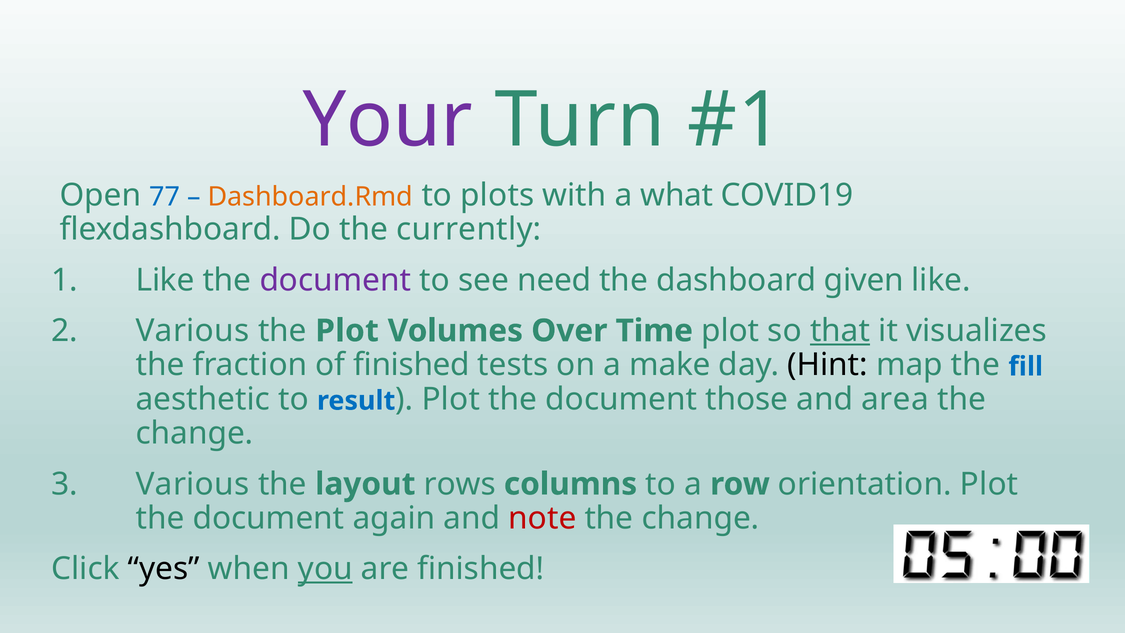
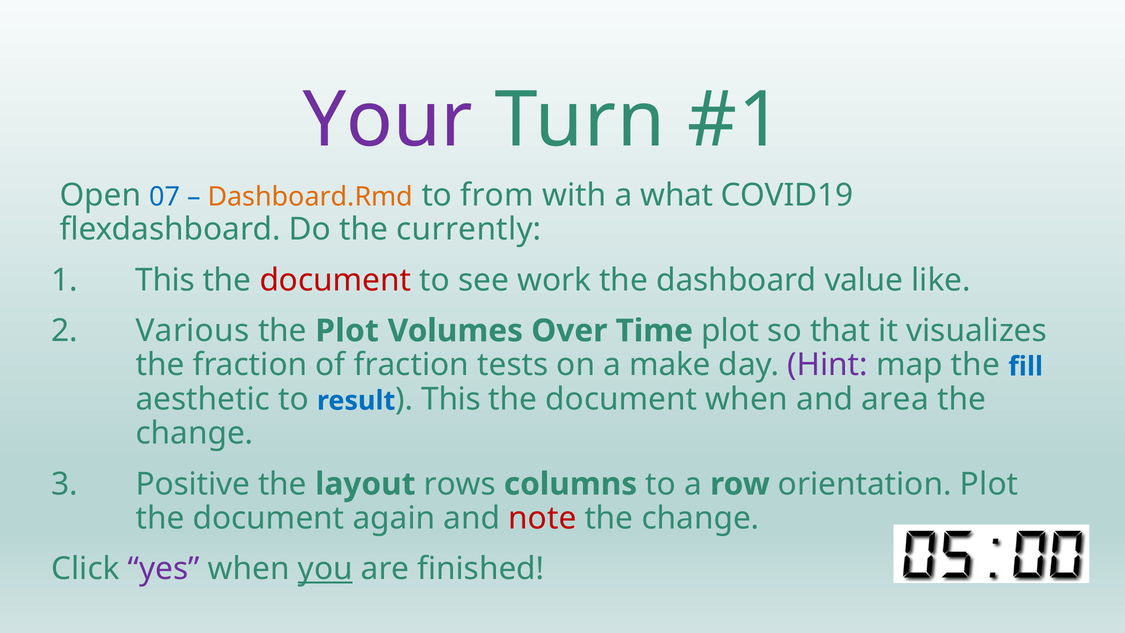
77: 77 -> 07
plots: plots -> from
1 Like: Like -> This
document at (335, 280) colour: purple -> red
need: need -> work
given: given -> value
that underline: present -> none
of finished: finished -> fraction
Hint colour: black -> purple
Plot at (451, 399): Plot -> This
document those: those -> when
Various at (193, 484): Various -> Positive
yes colour: black -> purple
